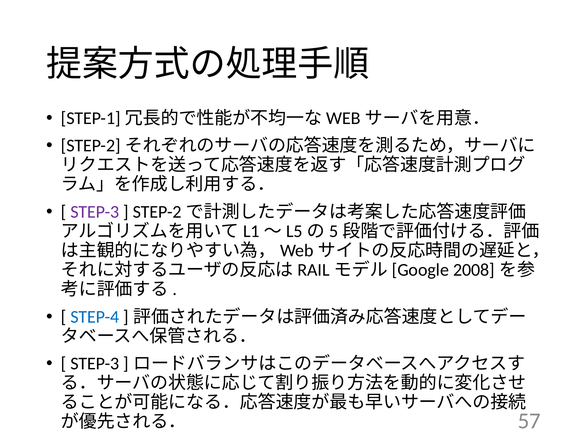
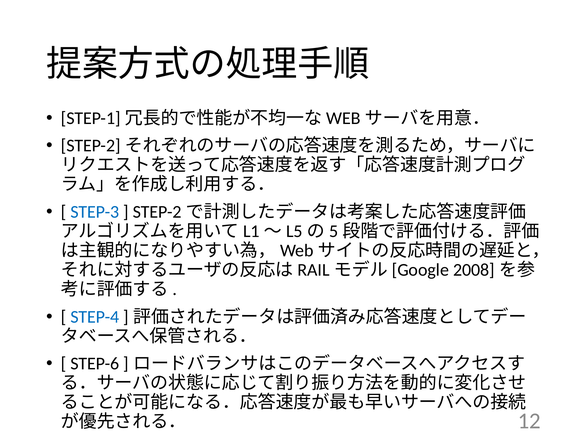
STEP-3 at (95, 212) colour: purple -> blue
STEP-3 at (95, 364): STEP-3 -> STEP-6
57: 57 -> 12
